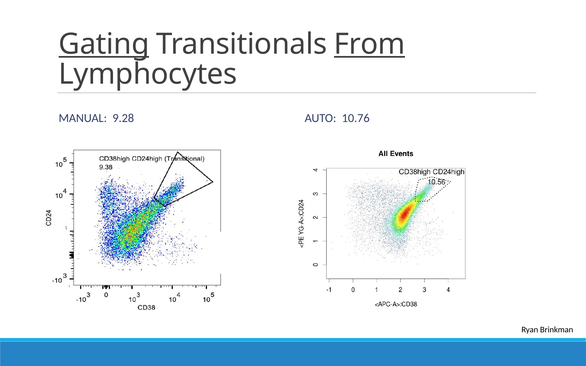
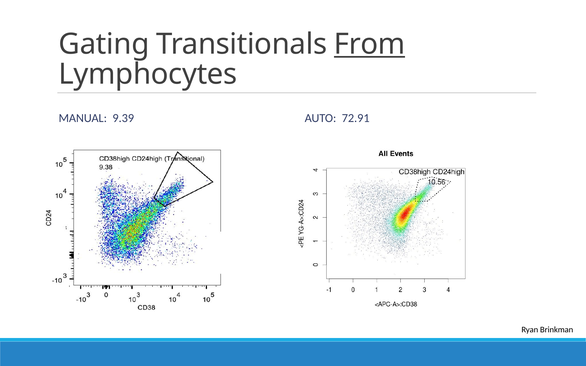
Gating underline: present -> none
9.28: 9.28 -> 9.39
10.76: 10.76 -> 72.91
